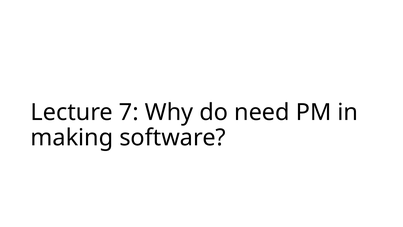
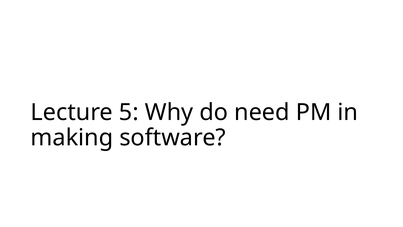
7: 7 -> 5
